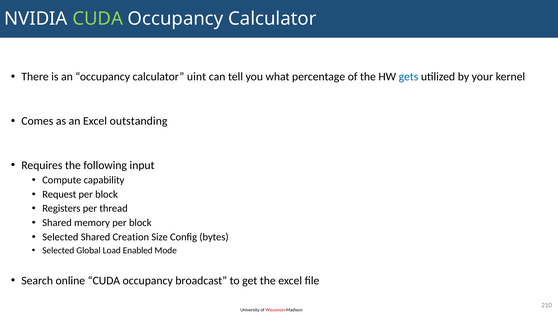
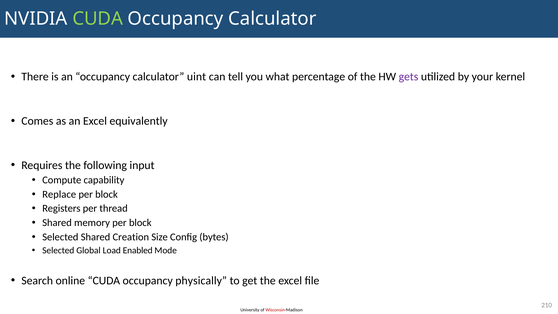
gets colour: blue -> purple
outstanding: outstanding -> equivalently
Request: Request -> Replace
broadcast: broadcast -> physically
